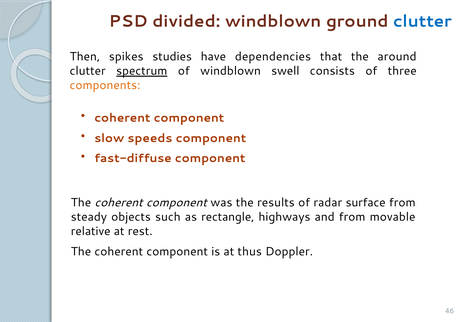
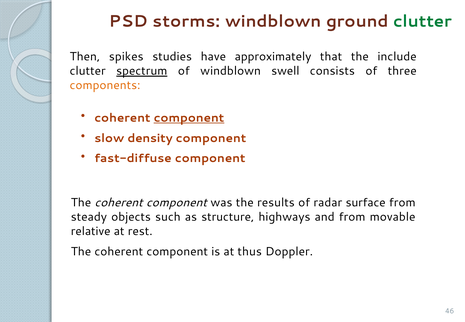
divided: divided -> storms
clutter at (423, 21) colour: blue -> green
dependencies: dependencies -> approximately
around: around -> include
component at (189, 118) underline: none -> present
speeds: speeds -> density
rectangle: rectangle -> structure
